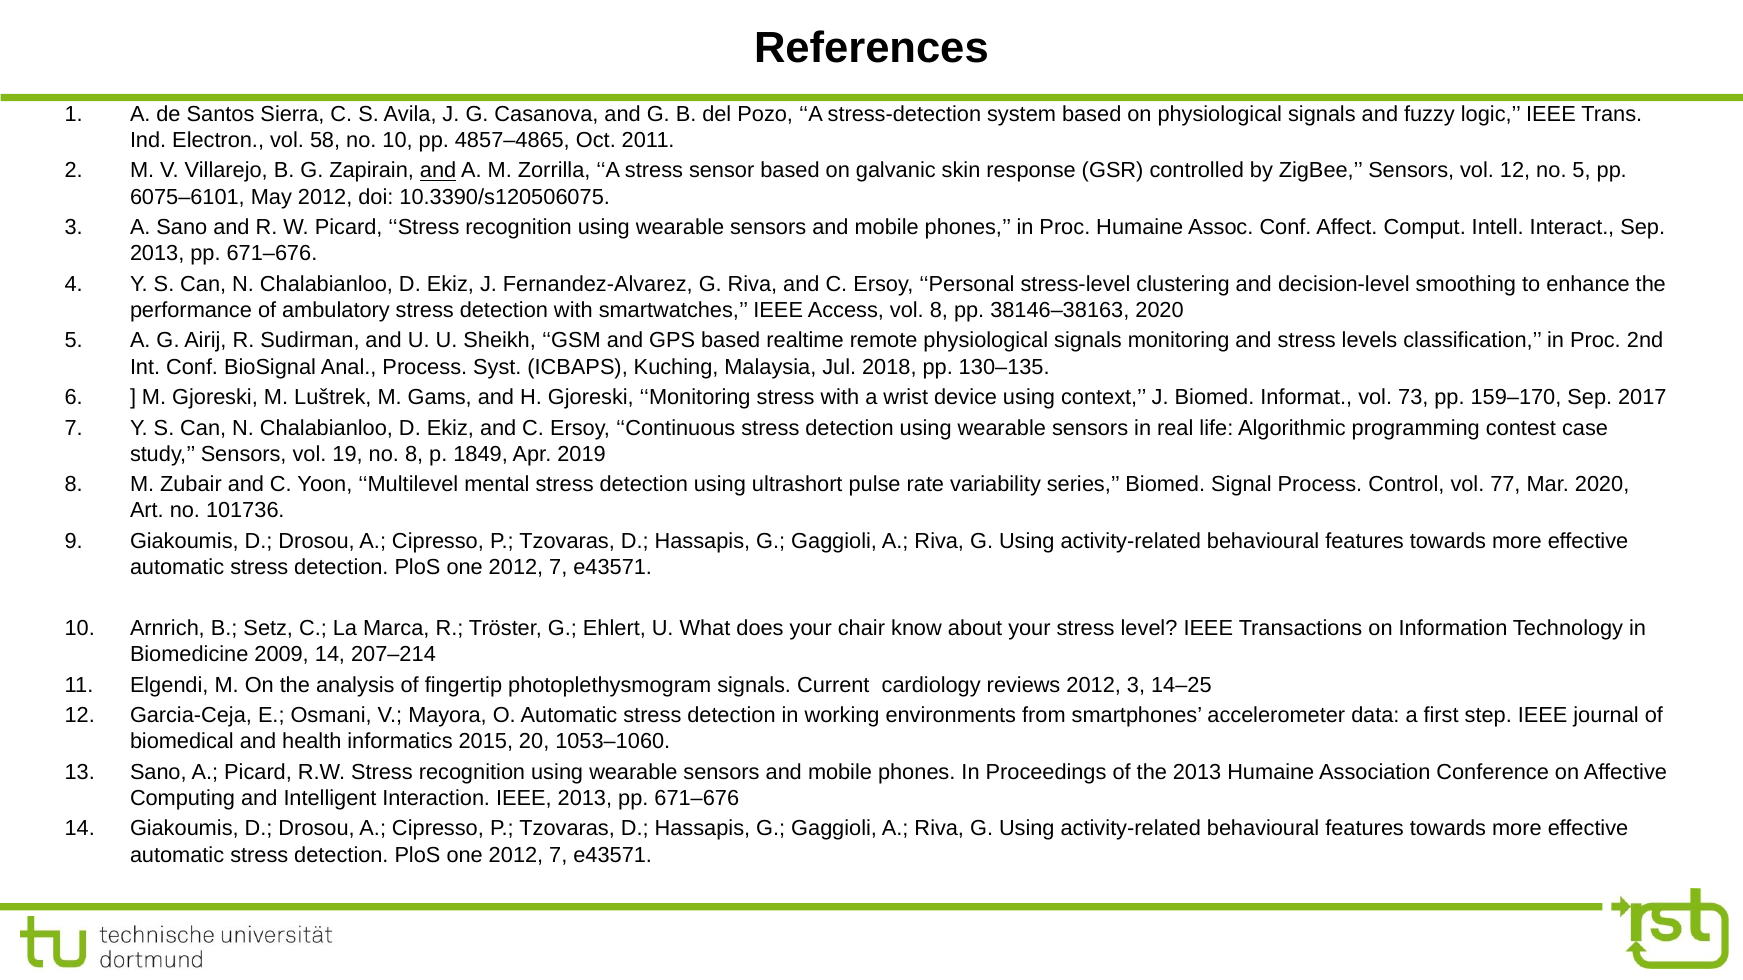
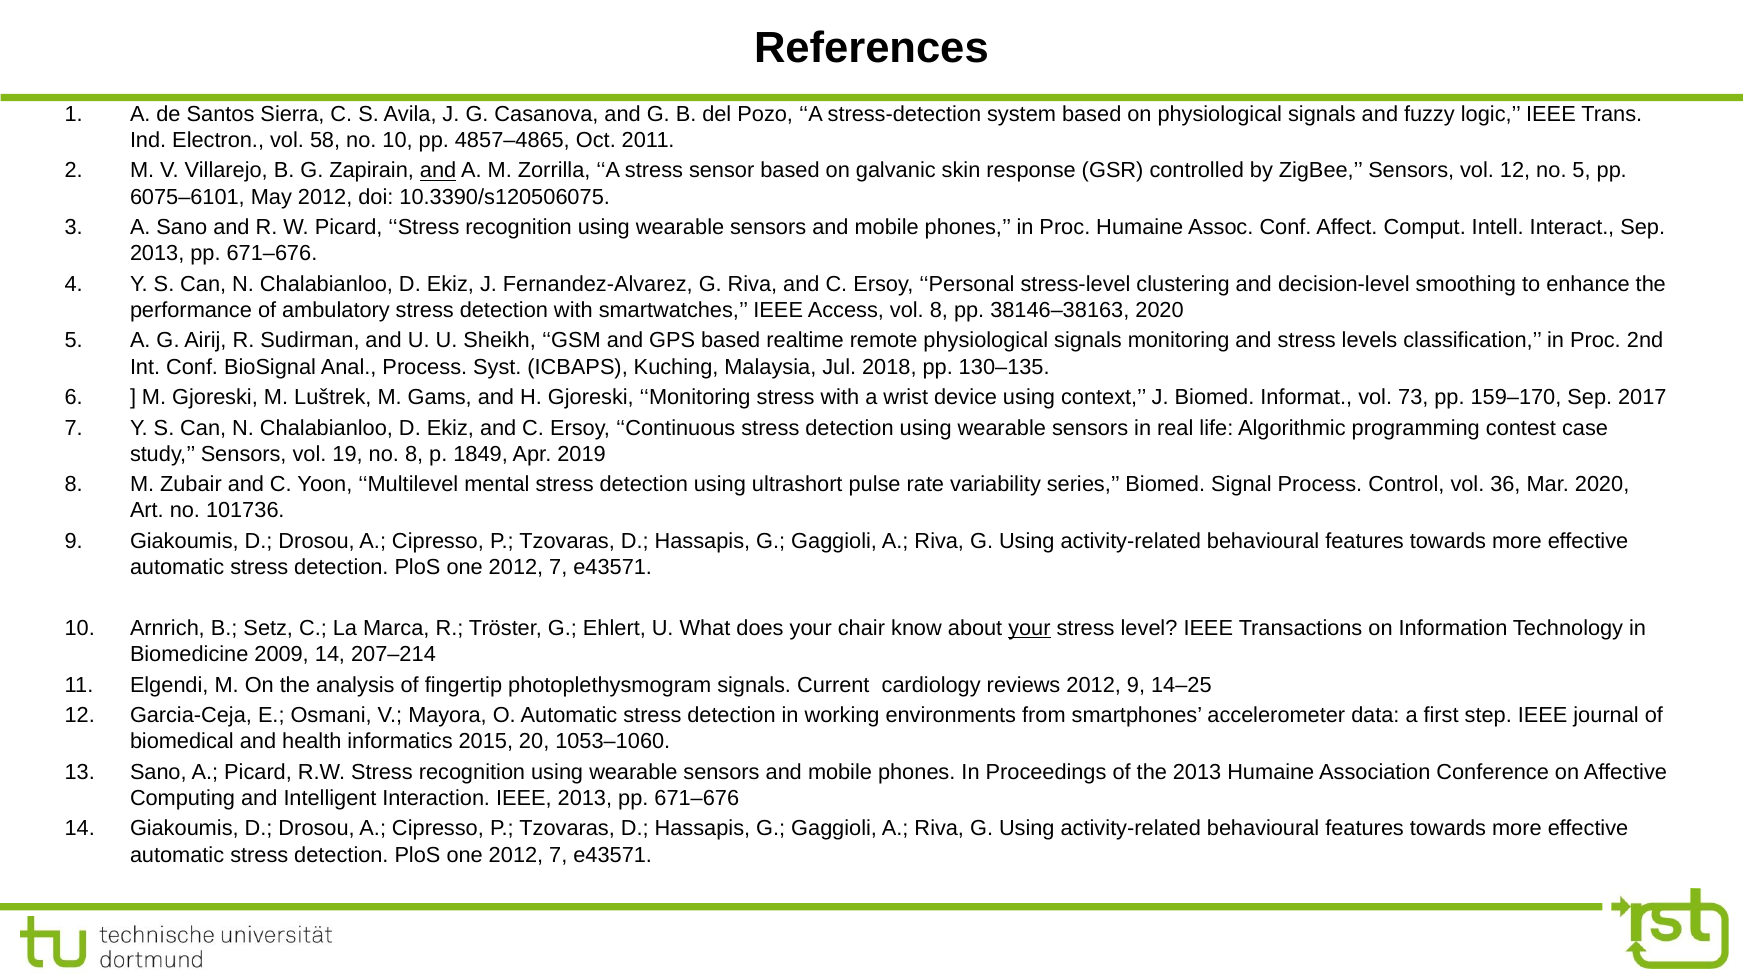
77: 77 -> 36
your at (1029, 629) underline: none -> present
2012 3: 3 -> 9
